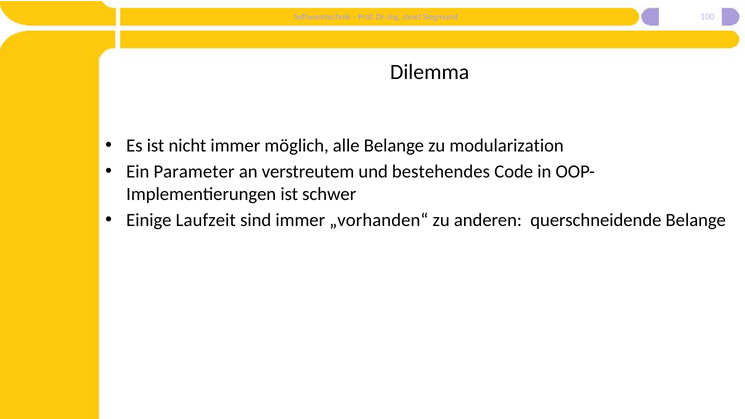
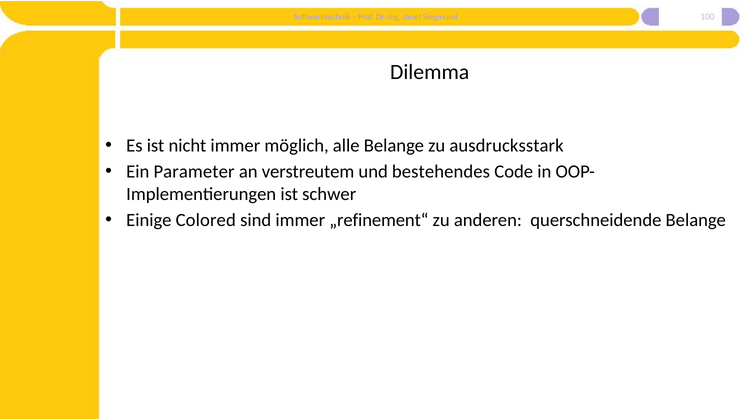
modularization: modularization -> ausdrucksstark
Laufzeit: Laufzeit -> Colored
„vorhanden“: „vorhanden“ -> „refinement“
